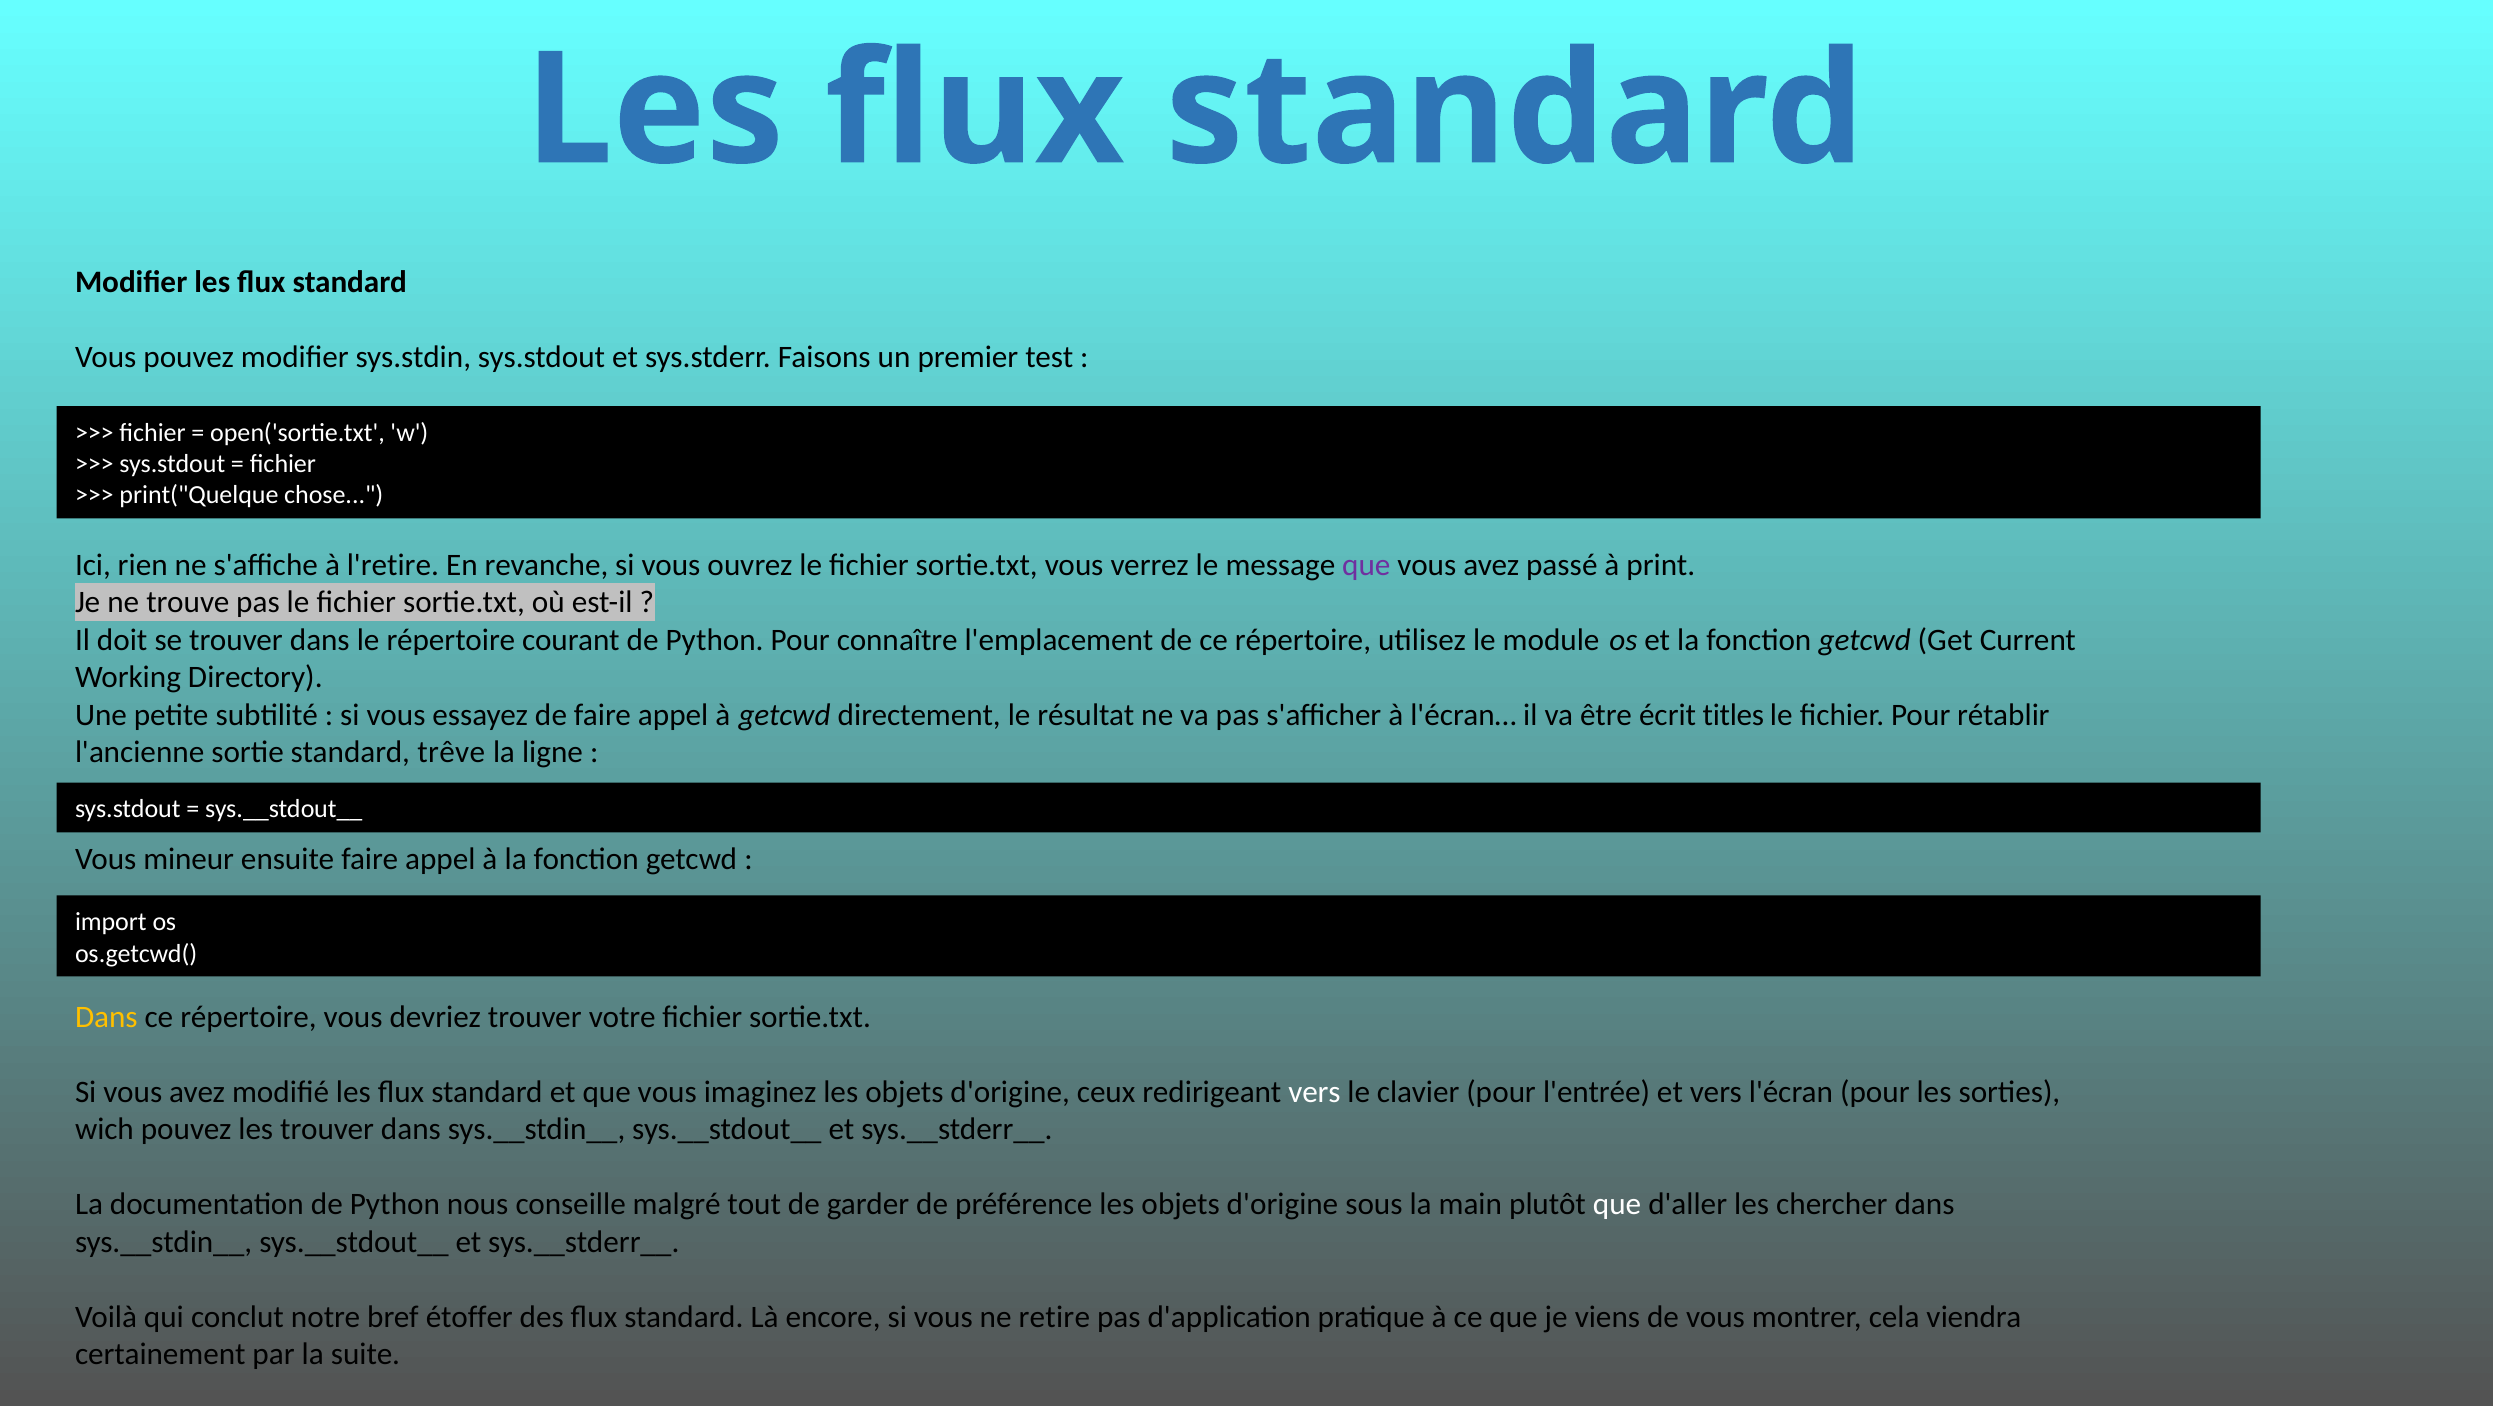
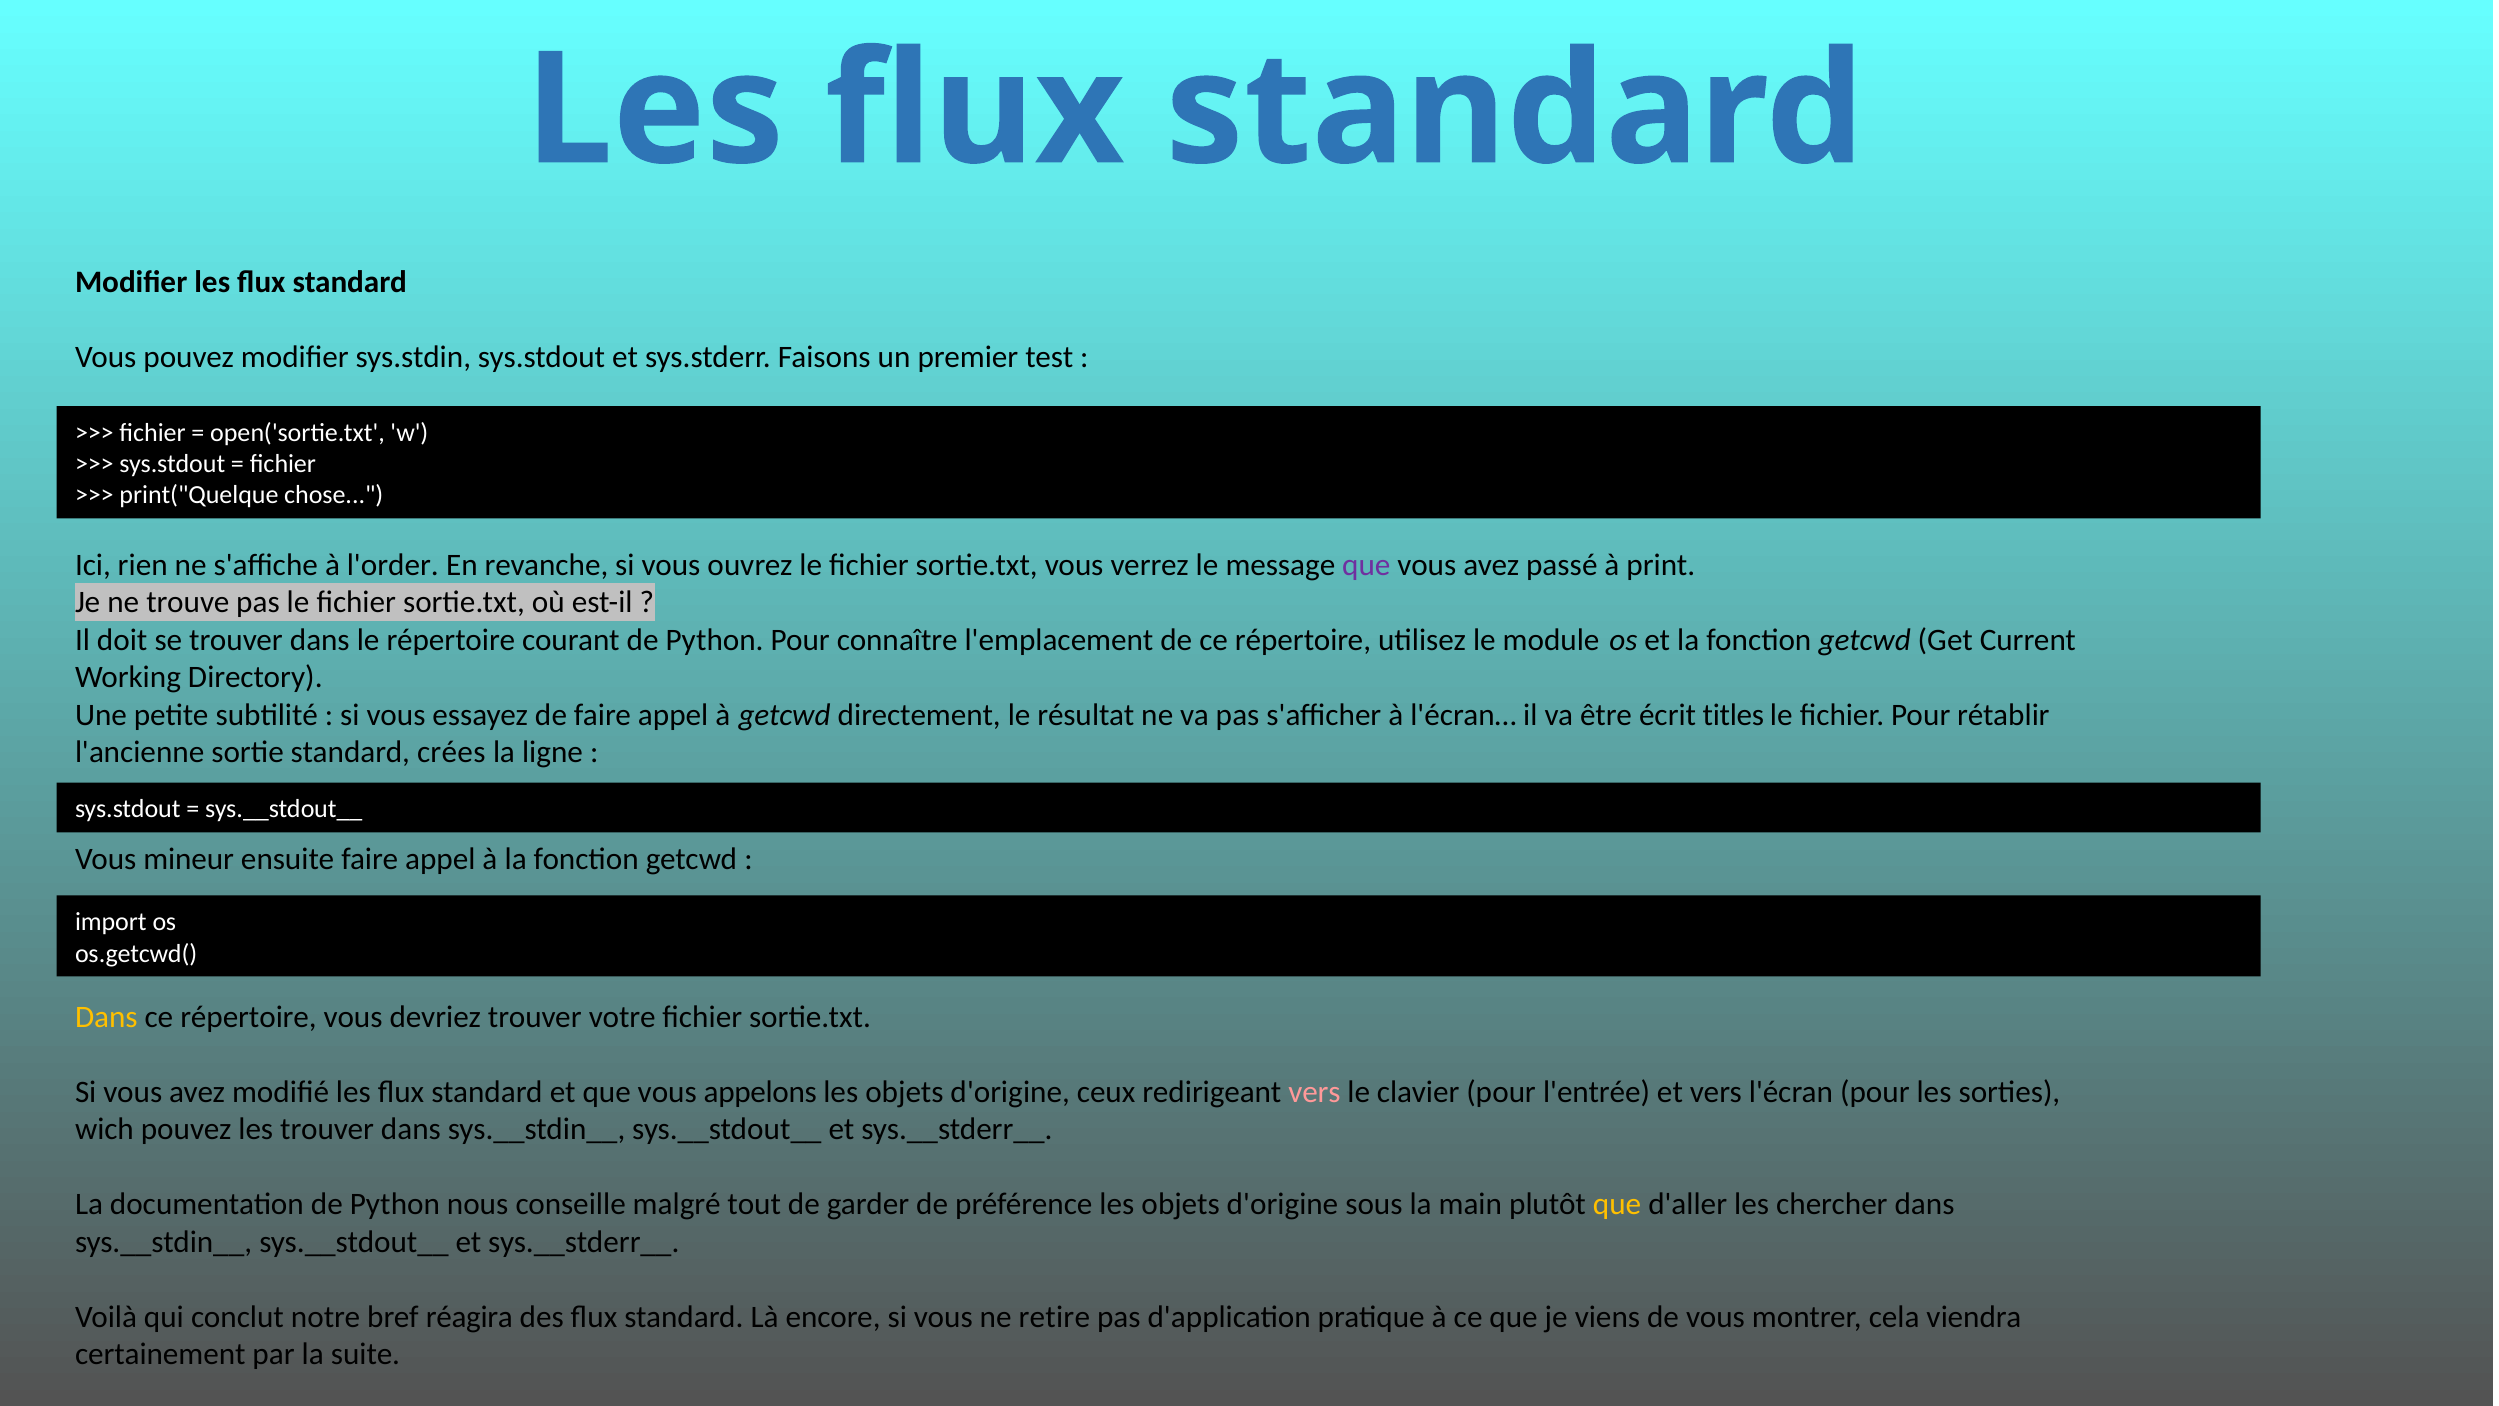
l'retire: l'retire -> l'order
trêve: trêve -> crées
imaginez: imaginez -> appelons
vers at (1314, 1092) colour: white -> pink
que at (1617, 1204) colour: white -> yellow
étoffer: étoffer -> réagira
